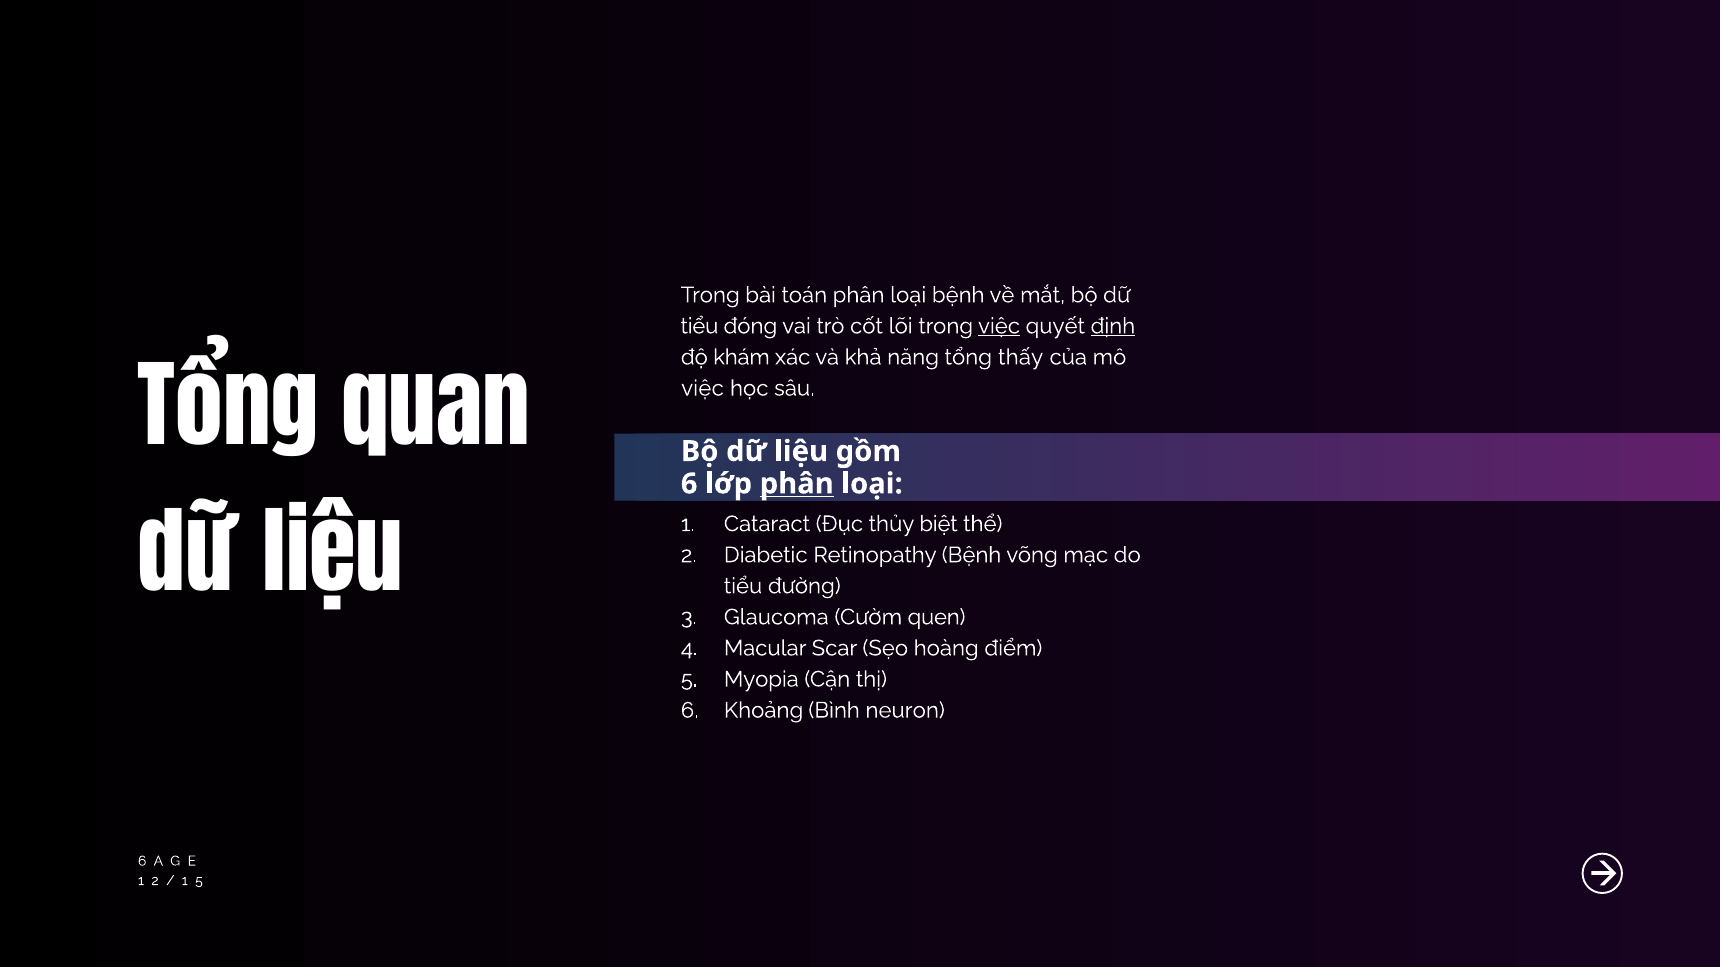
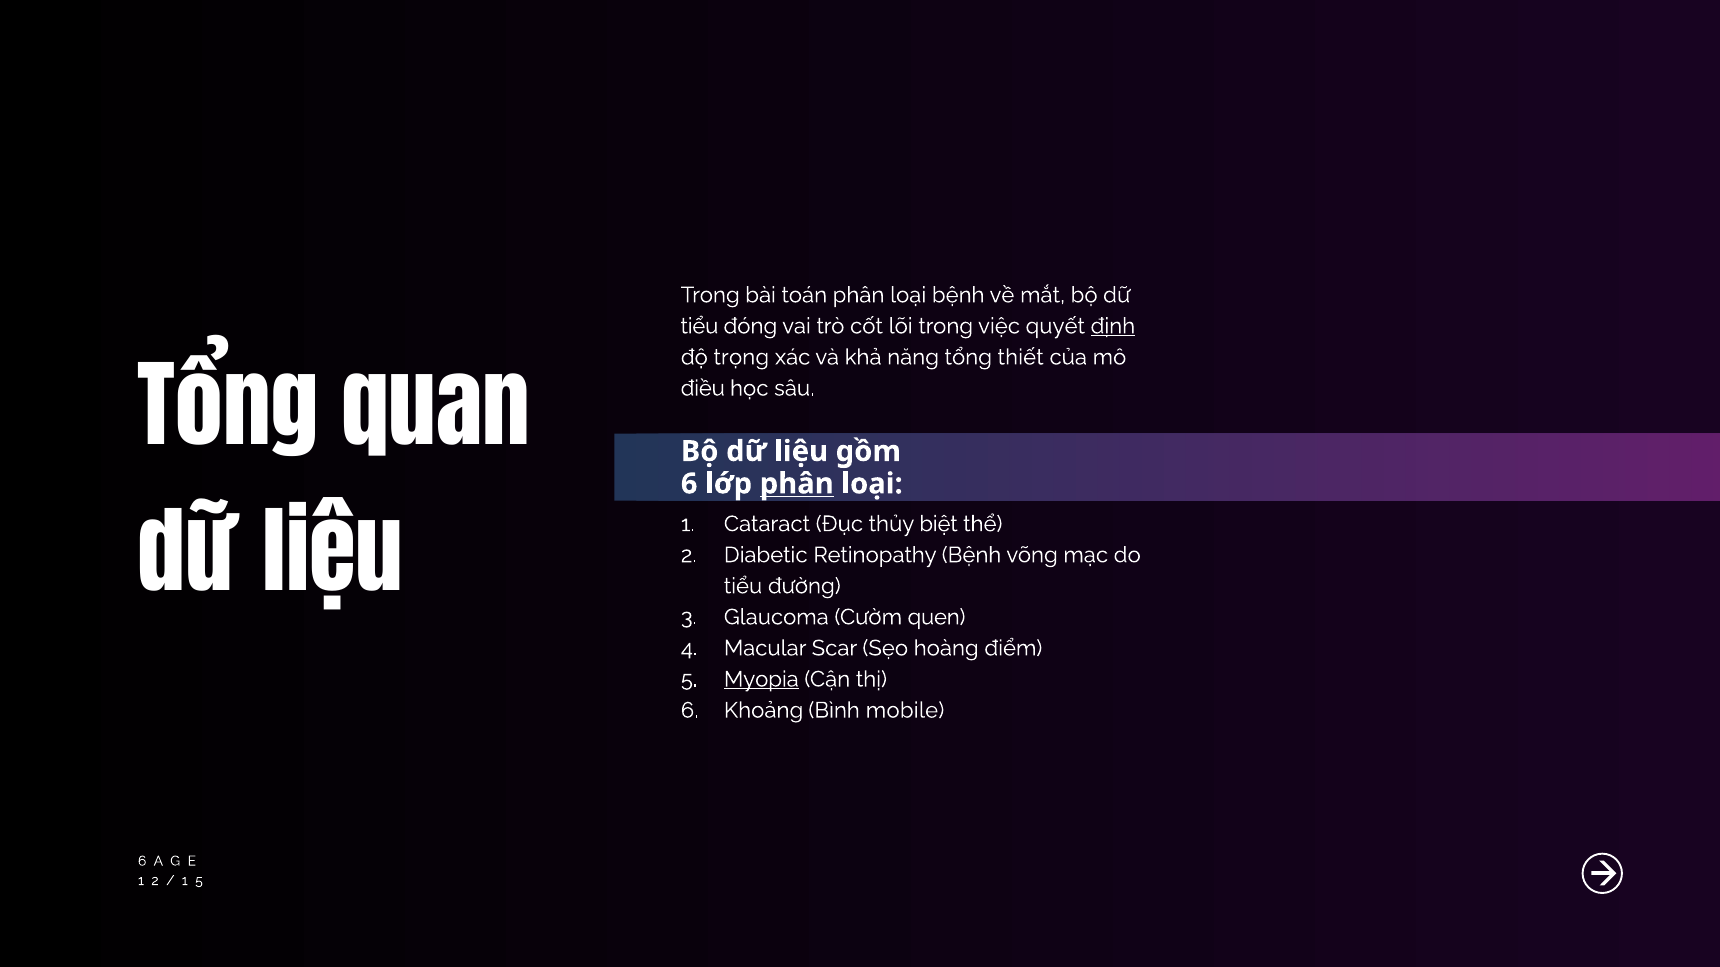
việc at (999, 326) underline: present -> none
khám: khám -> trọng
thấy: thấy -> thiết
việc at (703, 388): việc -> điều
Myopia underline: none -> present
neuron: neuron -> mobile
